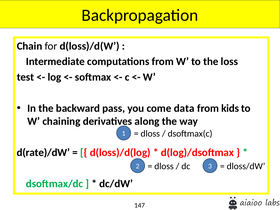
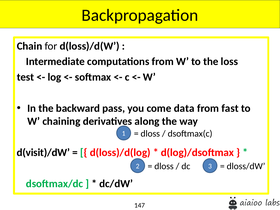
kids: kids -> fast
d(rate)/dW: d(rate)/dW -> d(visit)/dW
